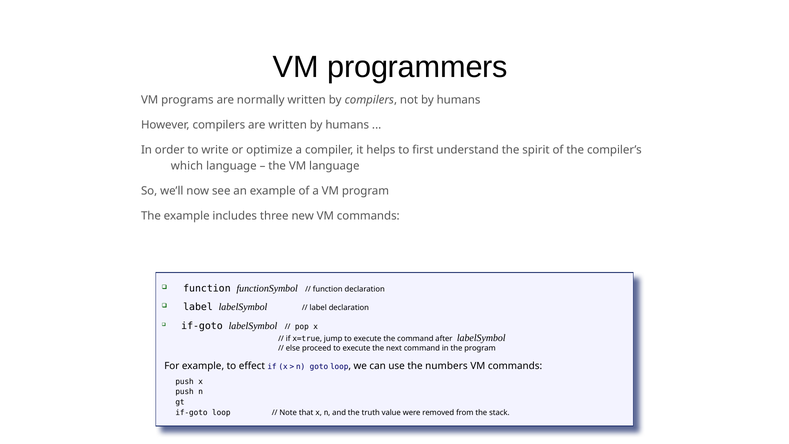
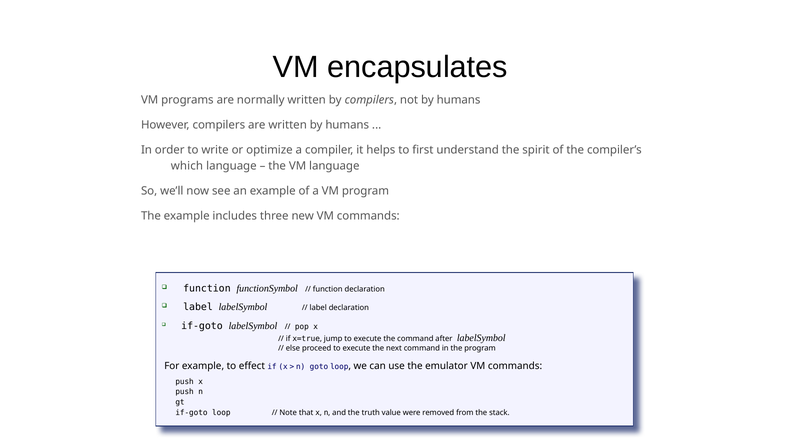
programmers: programmers -> encapsulates
numbers: numbers -> emulator
